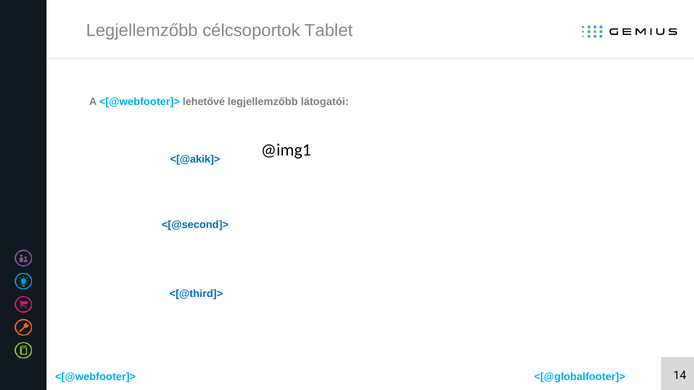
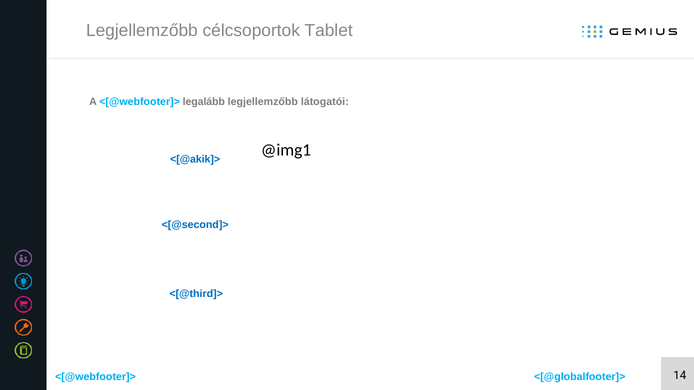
lehetővé: lehetővé -> legalább
